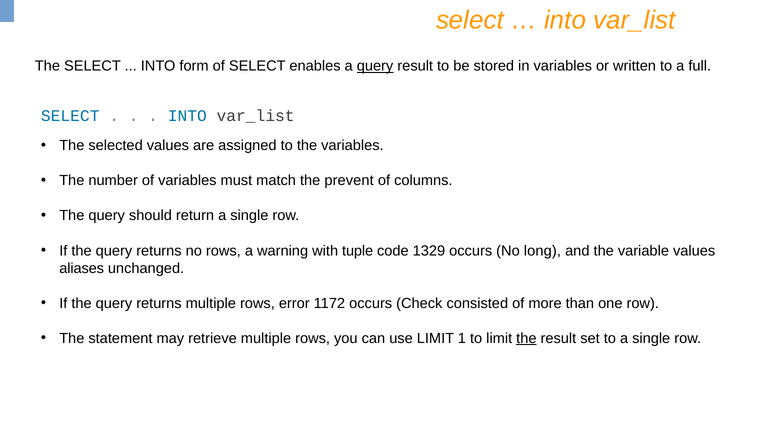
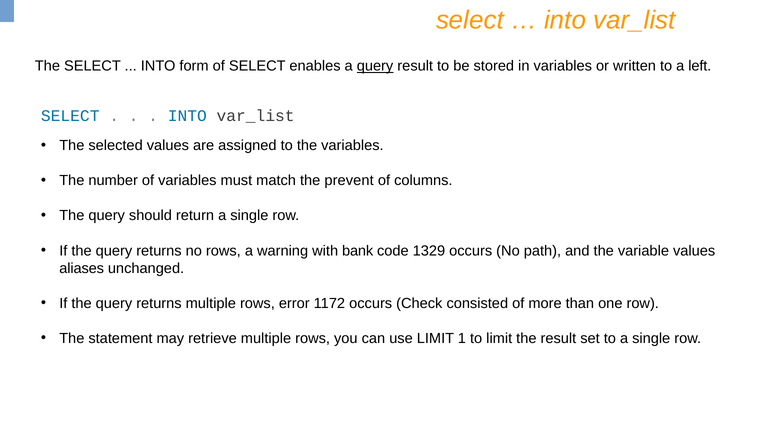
full: full -> left
tuple: tuple -> bank
long: long -> path
the at (526, 338) underline: present -> none
